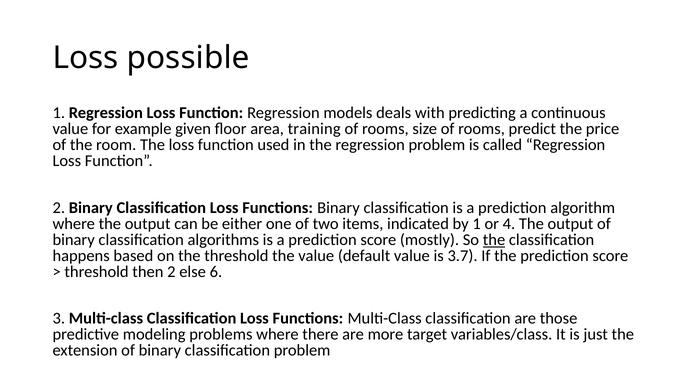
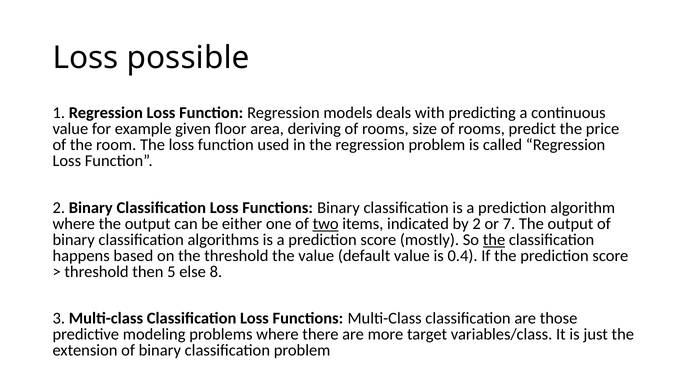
training: training -> deriving
two underline: none -> present
by 1: 1 -> 2
4: 4 -> 7
3.7: 3.7 -> 0.4
then 2: 2 -> 5
6: 6 -> 8
